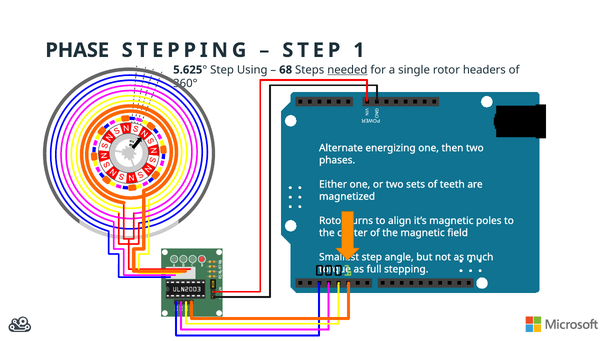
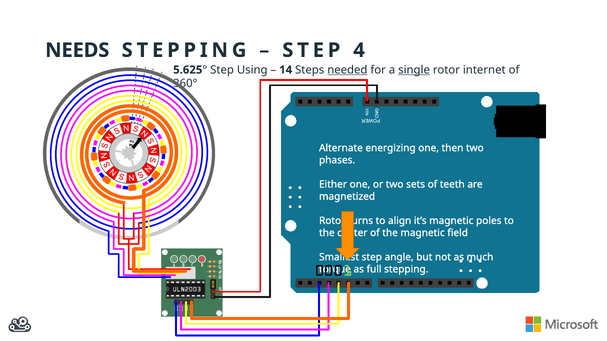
PHASE: PHASE -> NEEDS
1: 1 -> 4
68: 68 -> 14
single underline: none -> present
headers: headers -> internet
